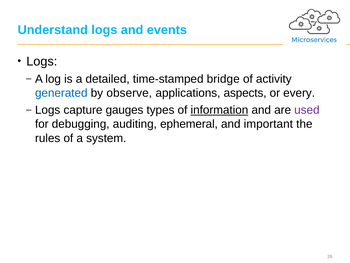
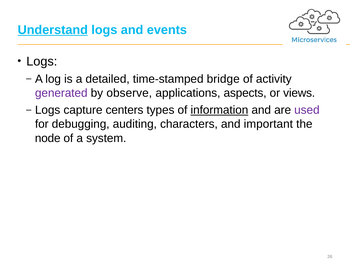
Understand underline: none -> present
generated colour: blue -> purple
every: every -> views
gauges: gauges -> centers
ephemeral: ephemeral -> characters
rules: rules -> node
